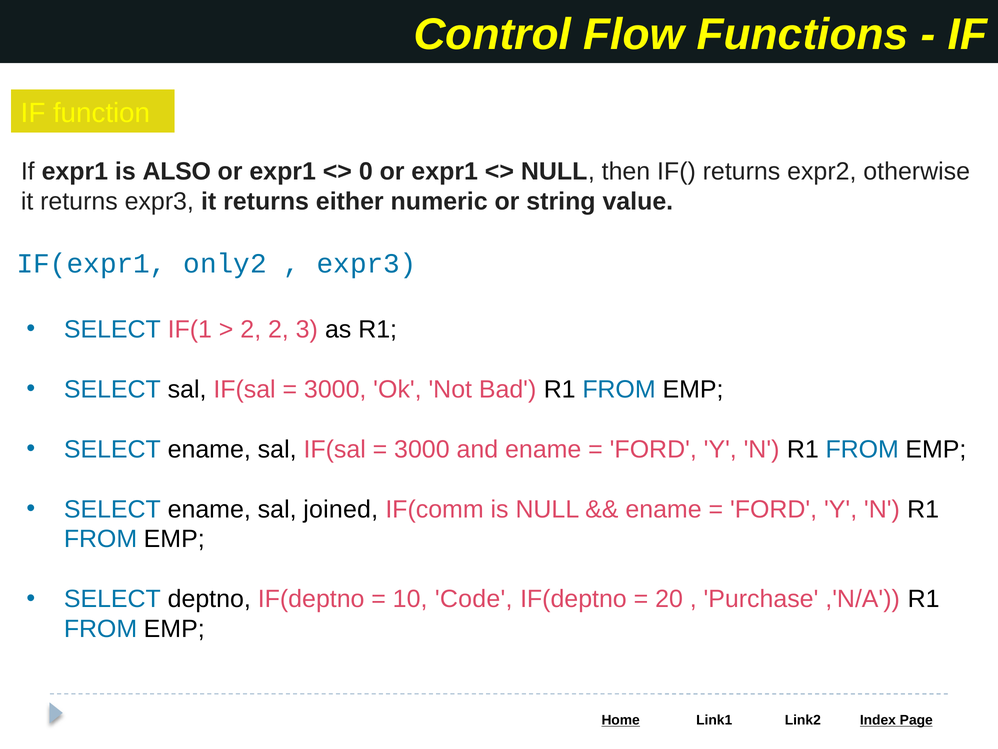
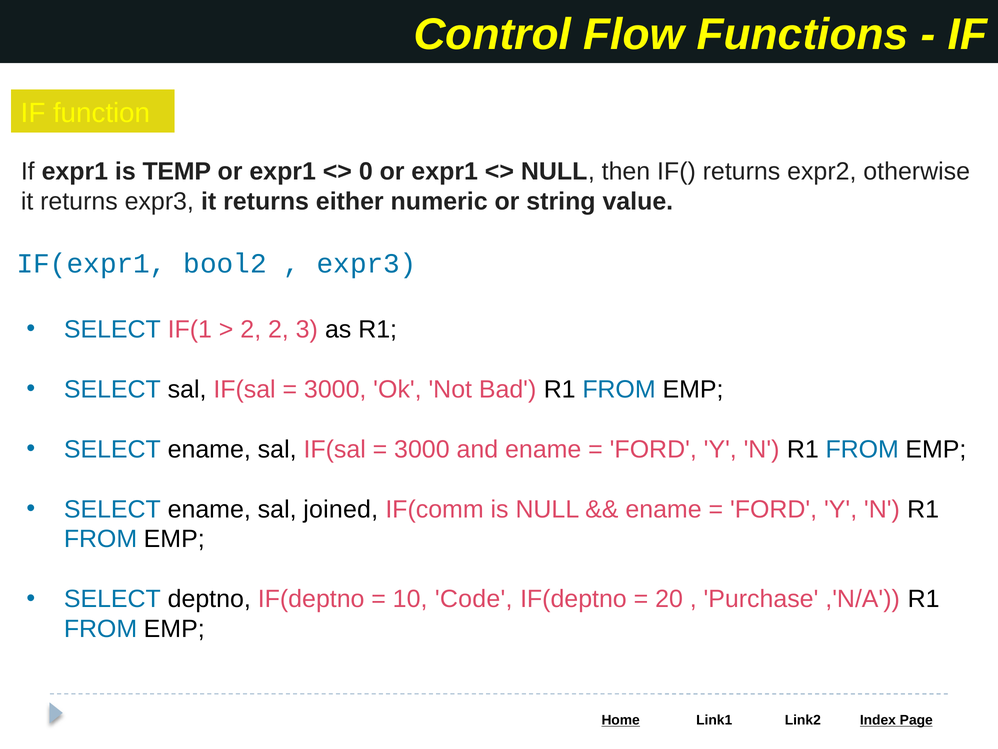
ALSO: ALSO -> TEMP
only2: only2 -> bool2
